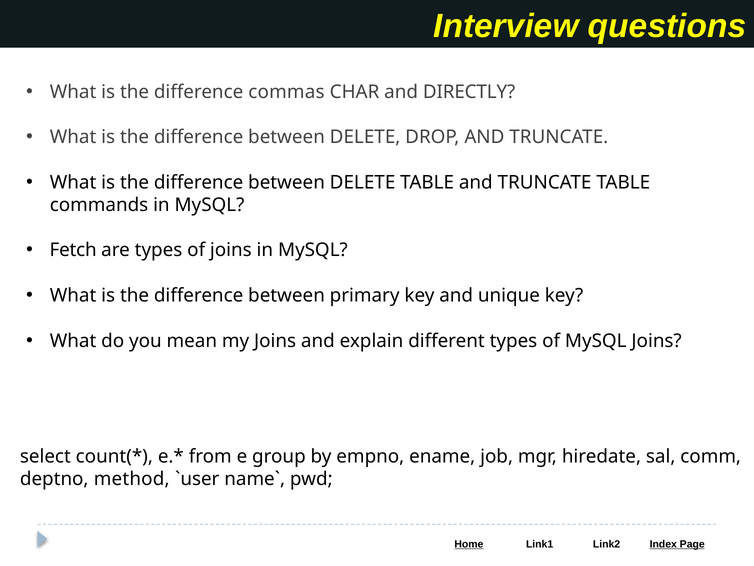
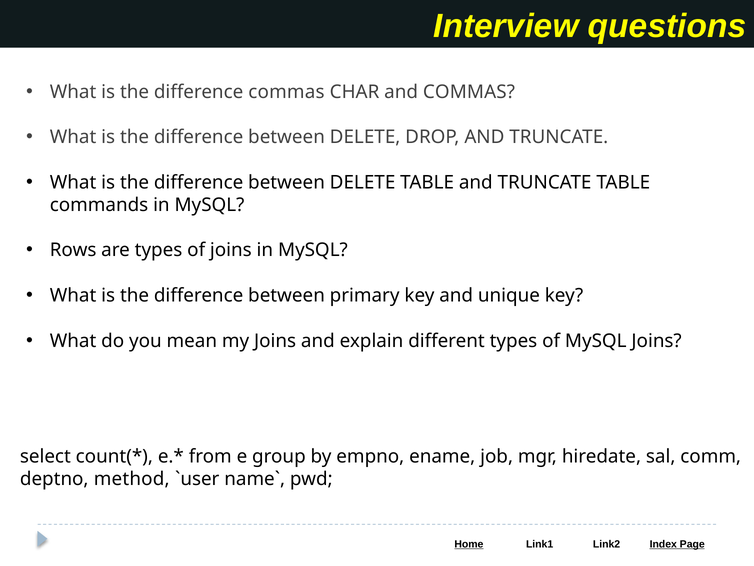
and DIRECTLY: DIRECTLY -> COMMAS
Fetch: Fetch -> Rows
